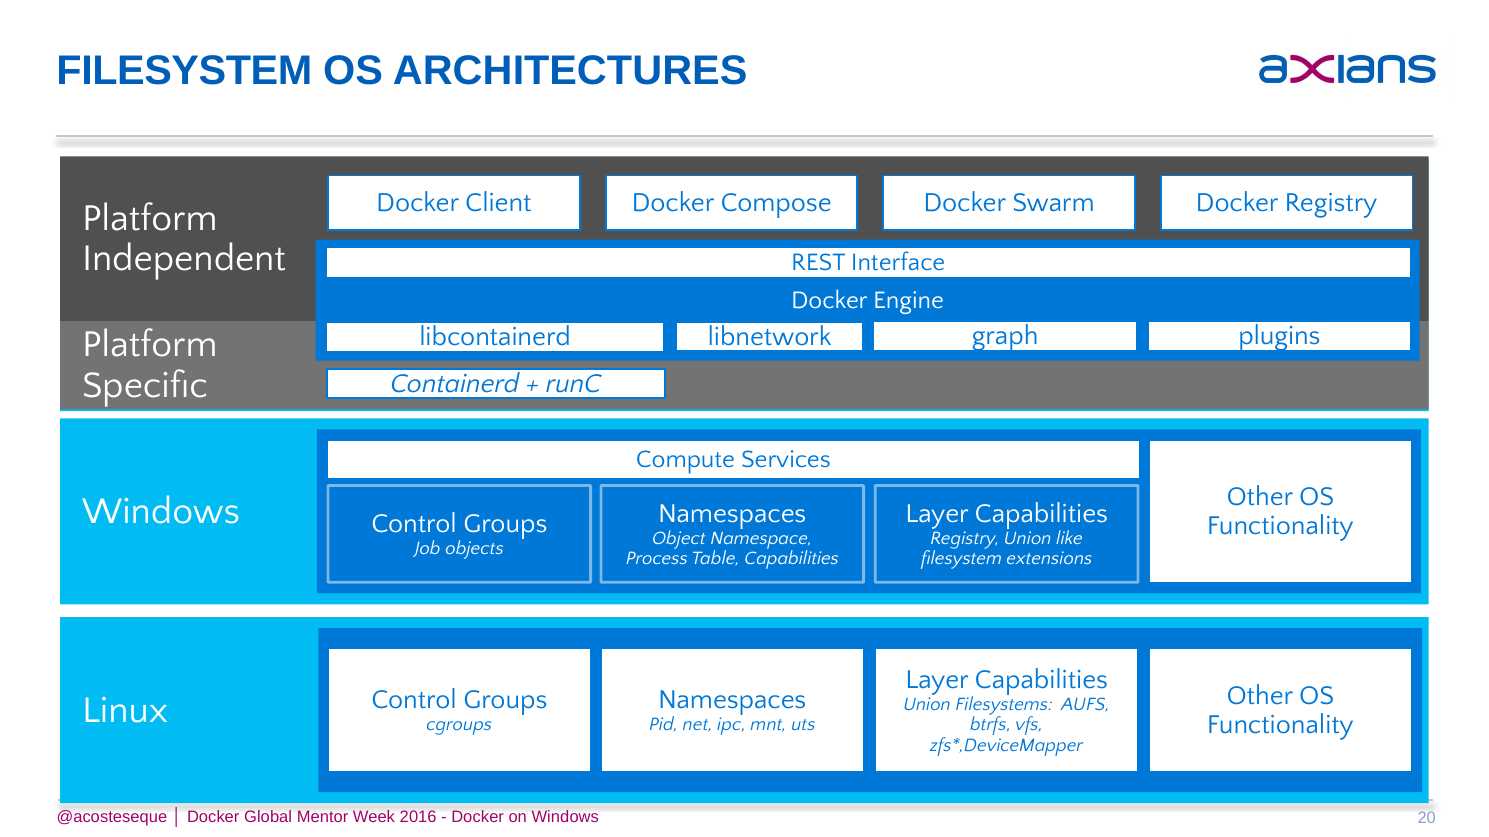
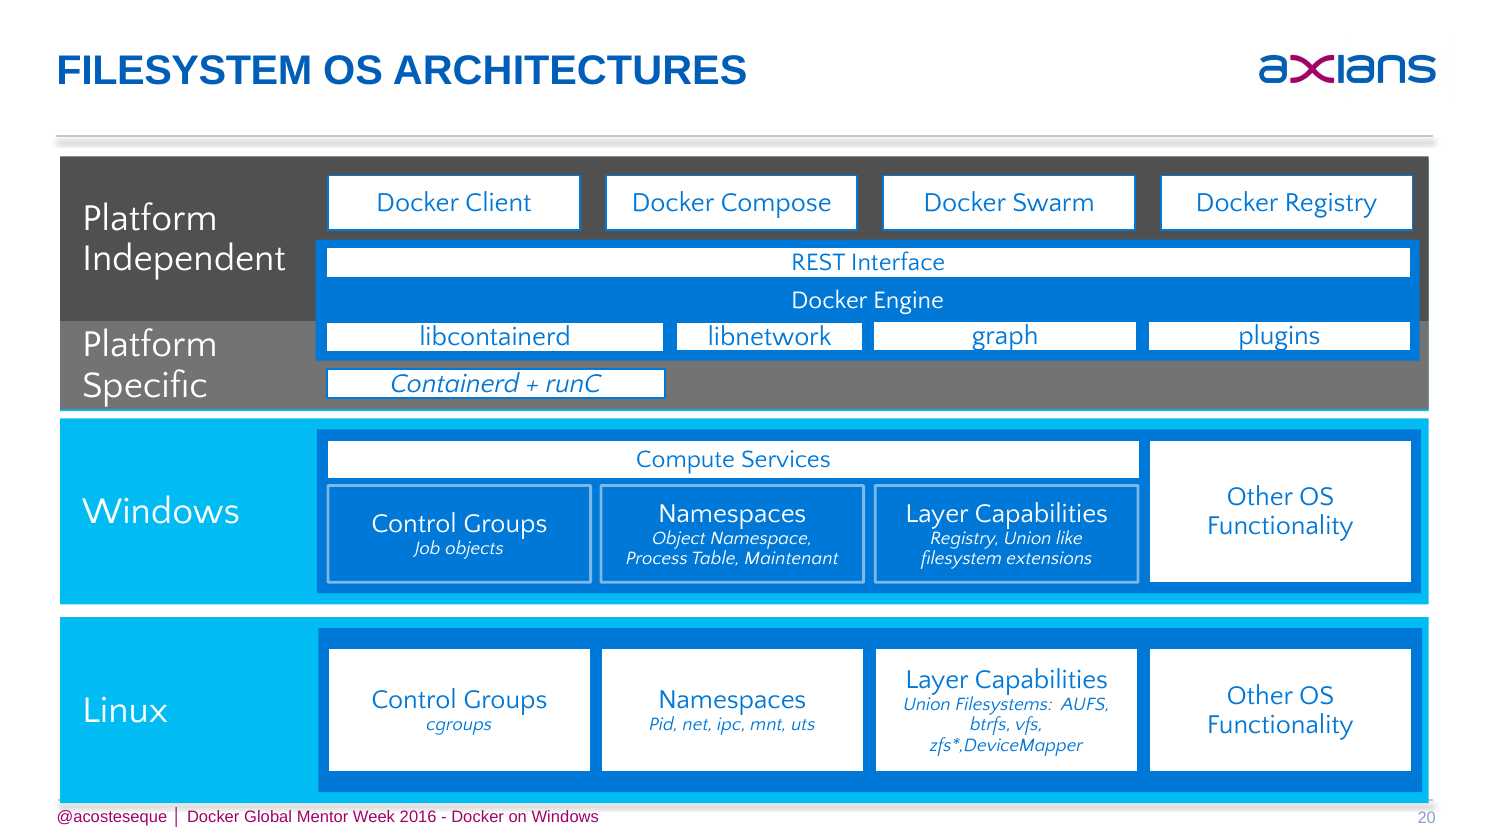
Table Capabilities: Capabilities -> Maintenant
